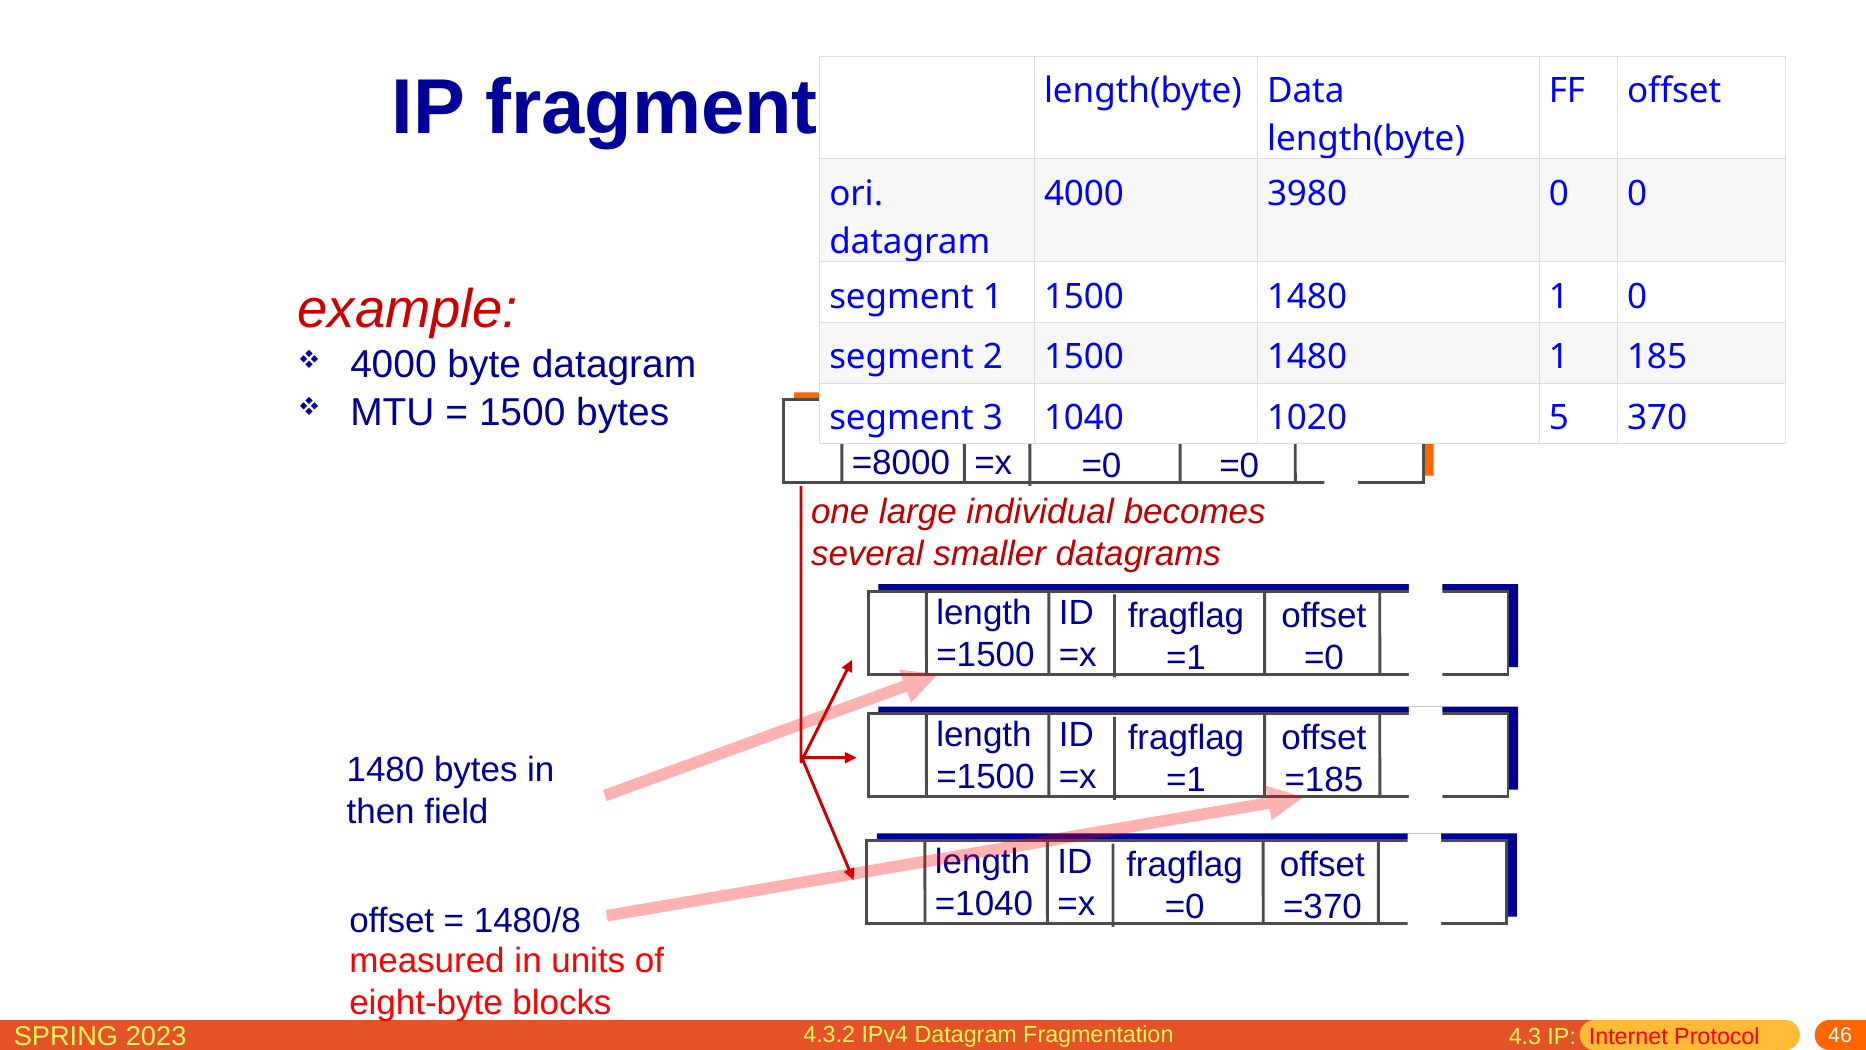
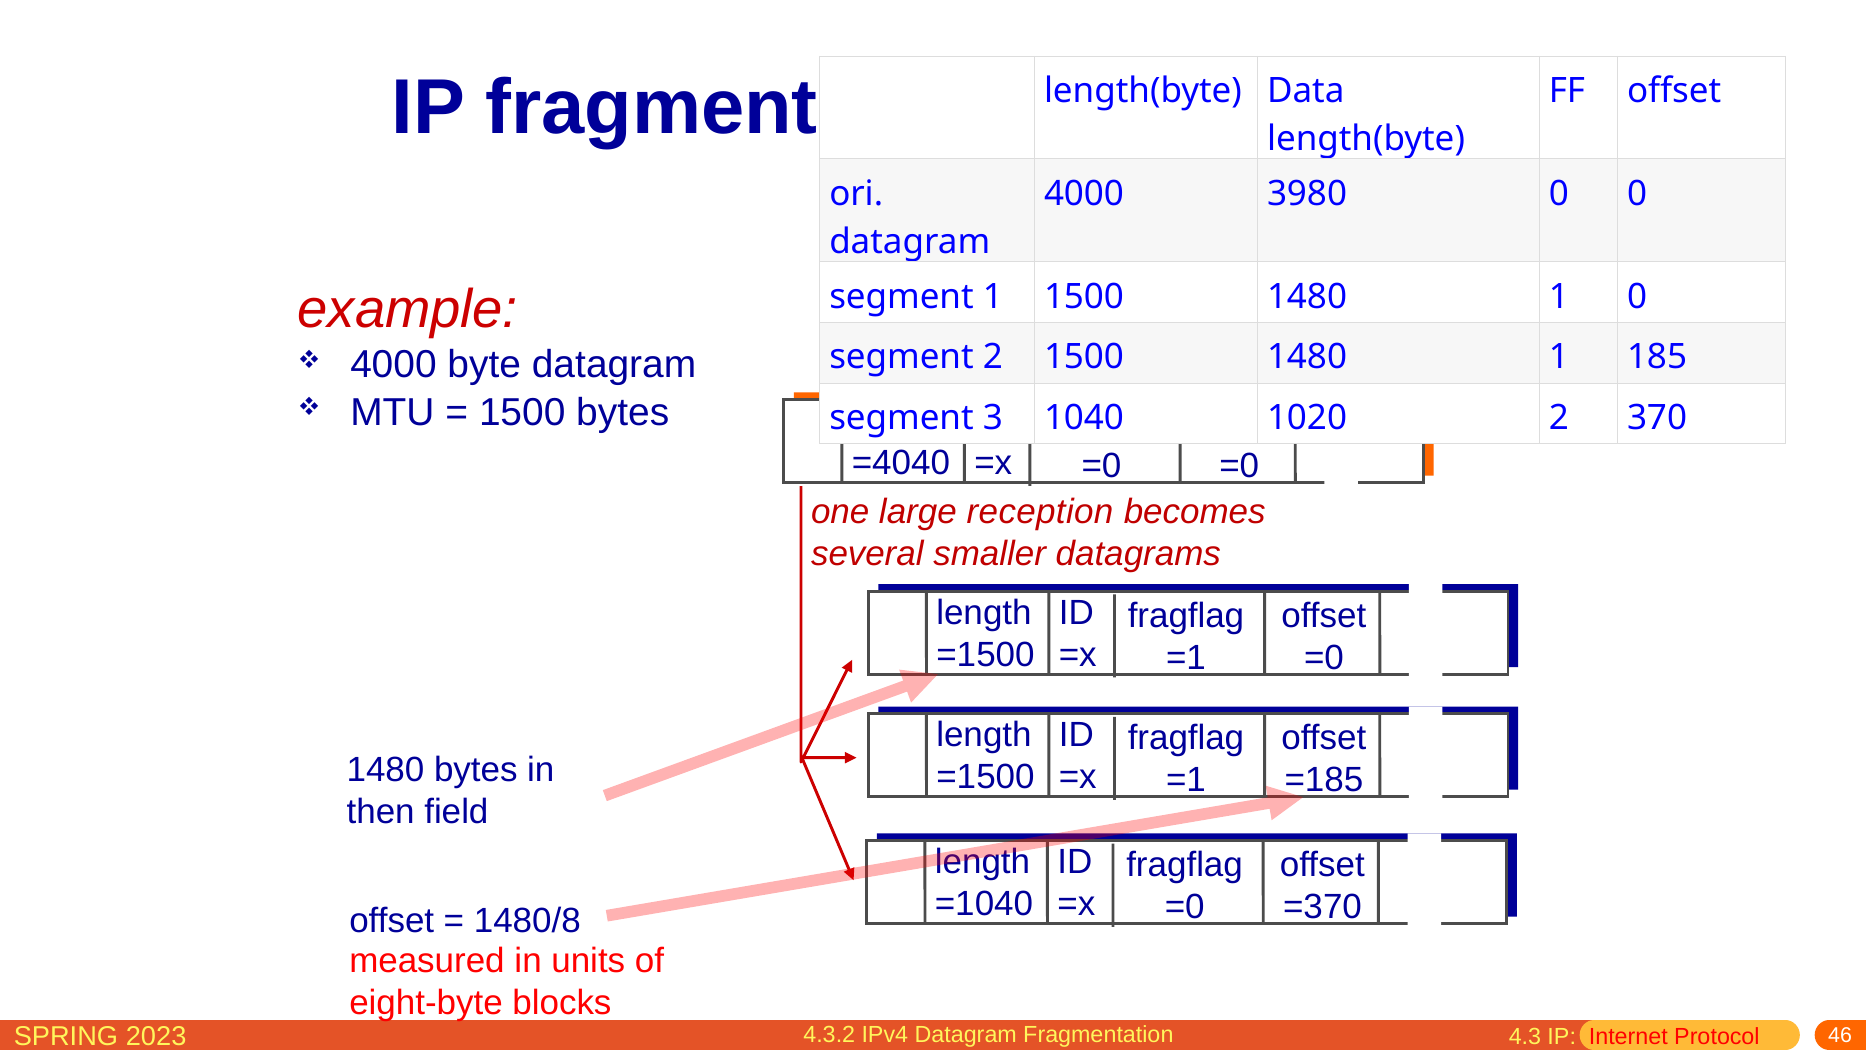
1020 5: 5 -> 2
=8000: =8000 -> =4040
individual: individual -> reception
